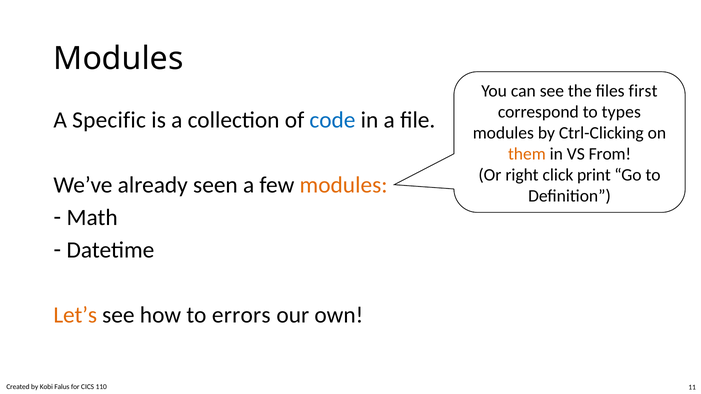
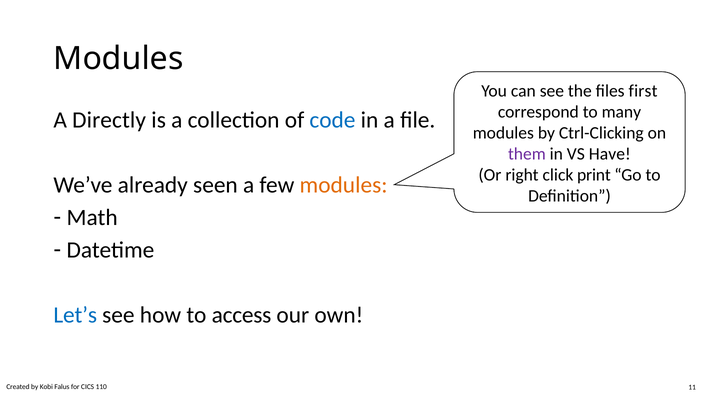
types: types -> many
Specific: Specific -> Directly
them colour: orange -> purple
From: From -> Have
Let’s colour: orange -> blue
errors: errors -> access
